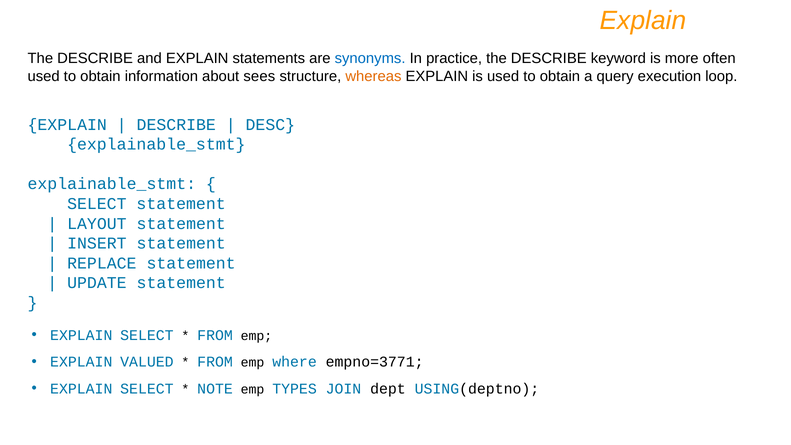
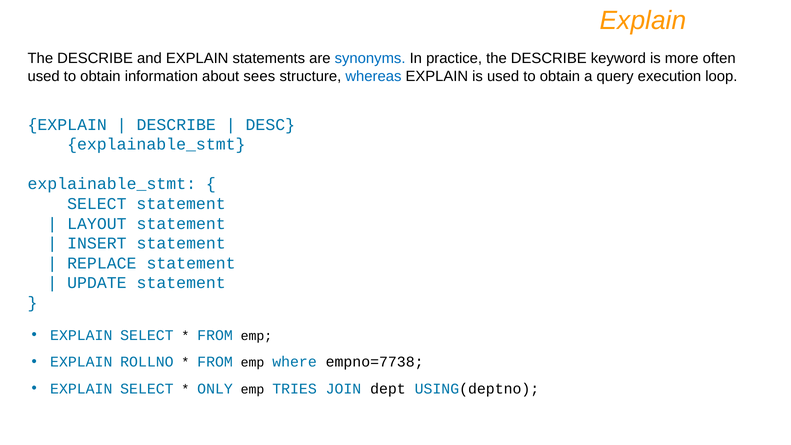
whereas colour: orange -> blue
VALUED: VALUED -> ROLLNO
empno=3771: empno=3771 -> empno=7738
NOTE: NOTE -> ONLY
TYPES: TYPES -> TRIES
